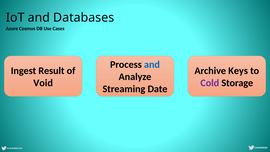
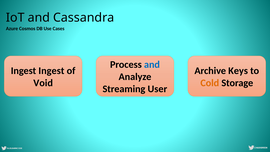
Databases: Databases -> Cassandra
Ingest Result: Result -> Ingest
Cold colour: purple -> orange
Date: Date -> User
